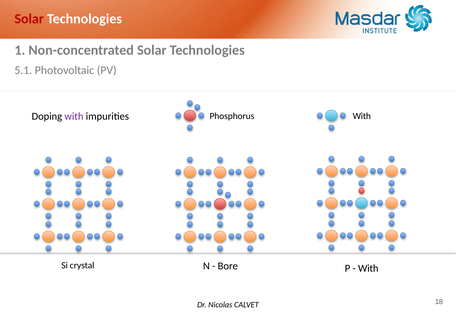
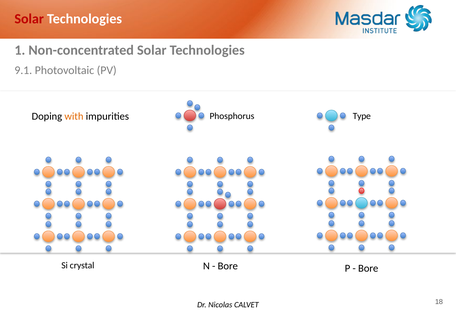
5.1: 5.1 -> 9.1
with at (74, 116) colour: purple -> orange
Phosphorus With: With -> Type
With at (368, 268): With -> Bore
